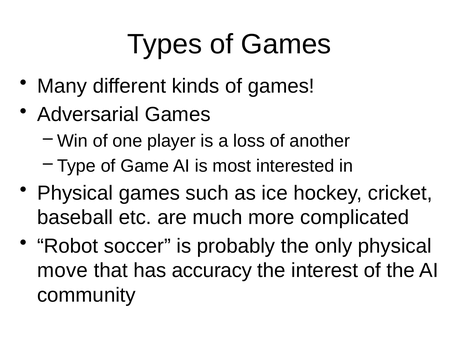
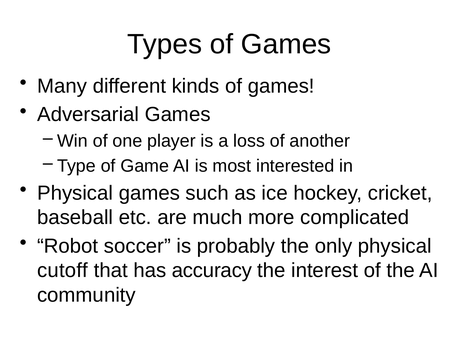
move: move -> cutoff
